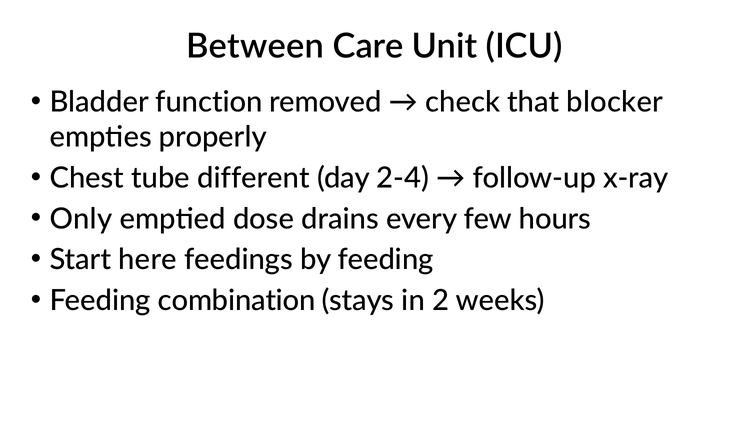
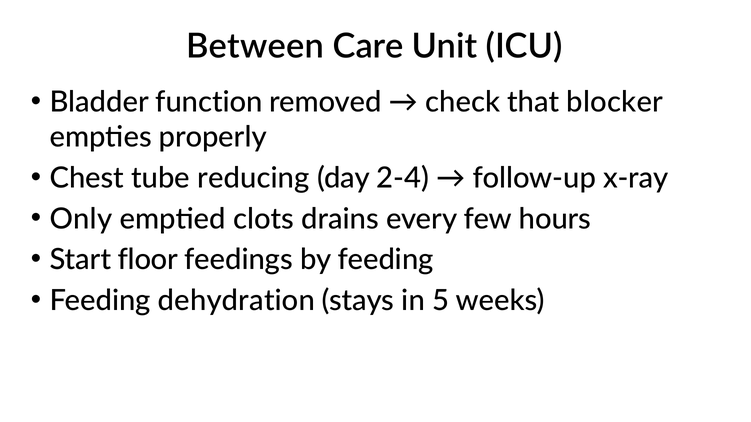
different: different -> reducing
dose: dose -> clots
here: here -> floor
combination: combination -> dehydration
2: 2 -> 5
